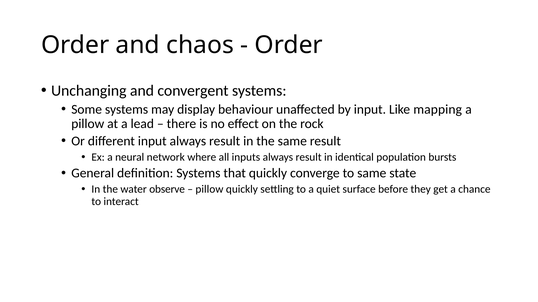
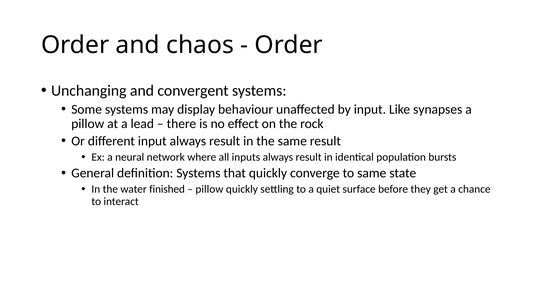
mapping: mapping -> synapses
observe: observe -> finished
